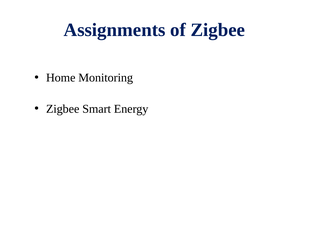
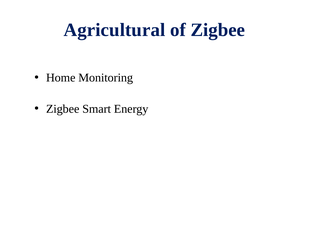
Assignments: Assignments -> Agricultural
